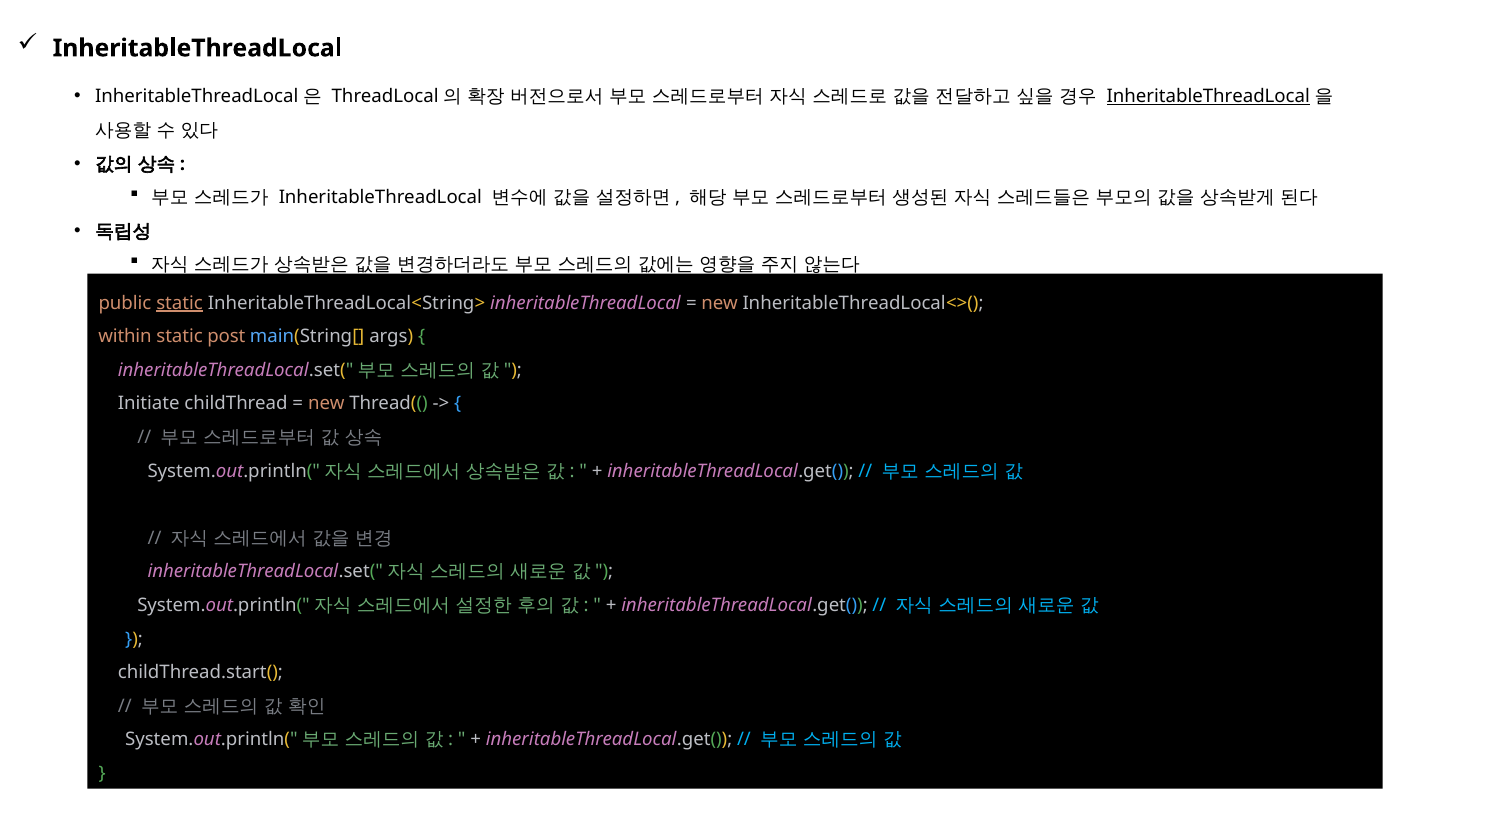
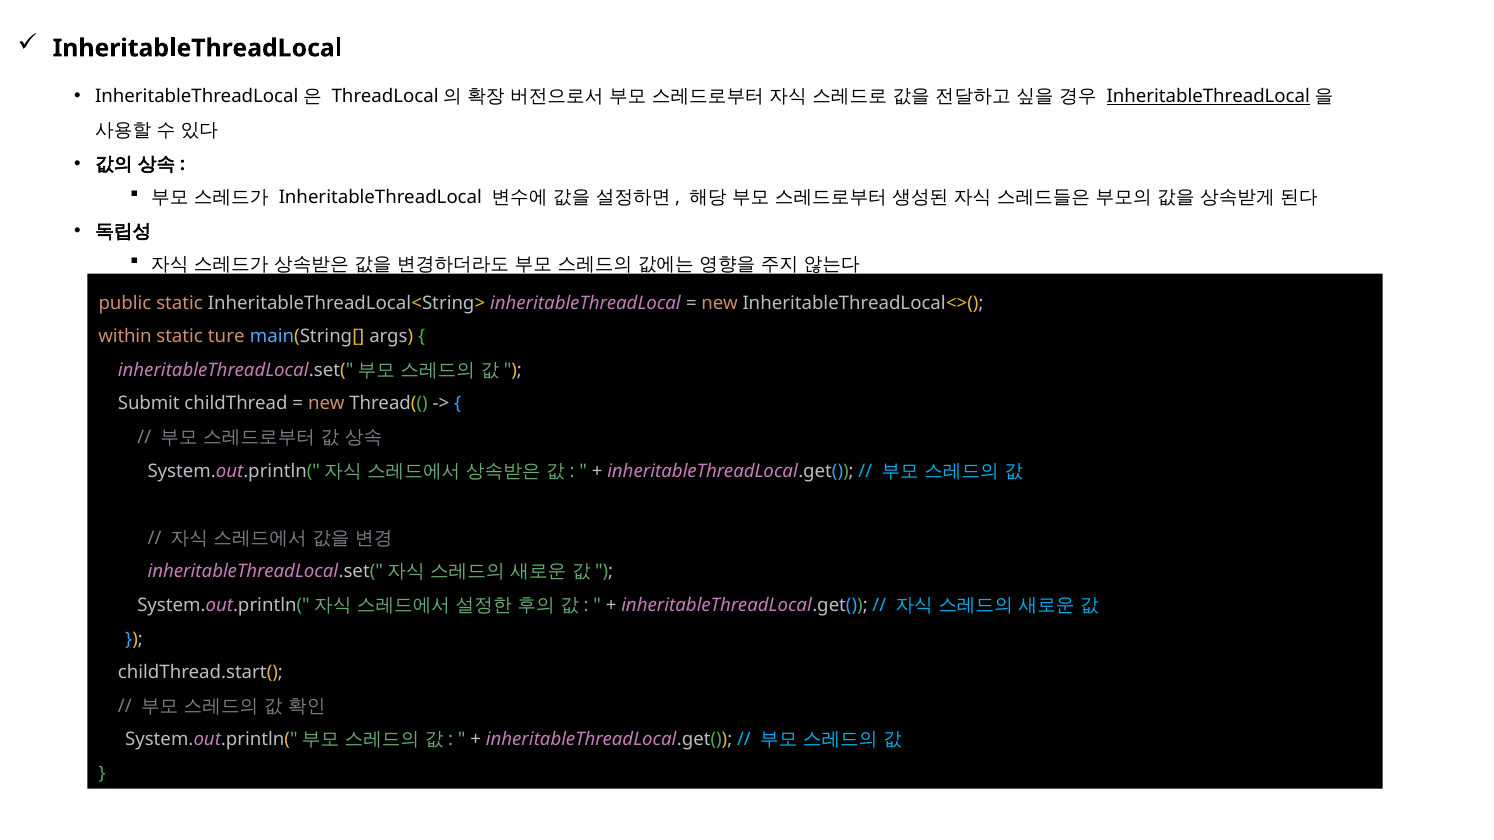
static at (180, 303) underline: present -> none
post: post -> ture
Initiate: Initiate -> Submit
